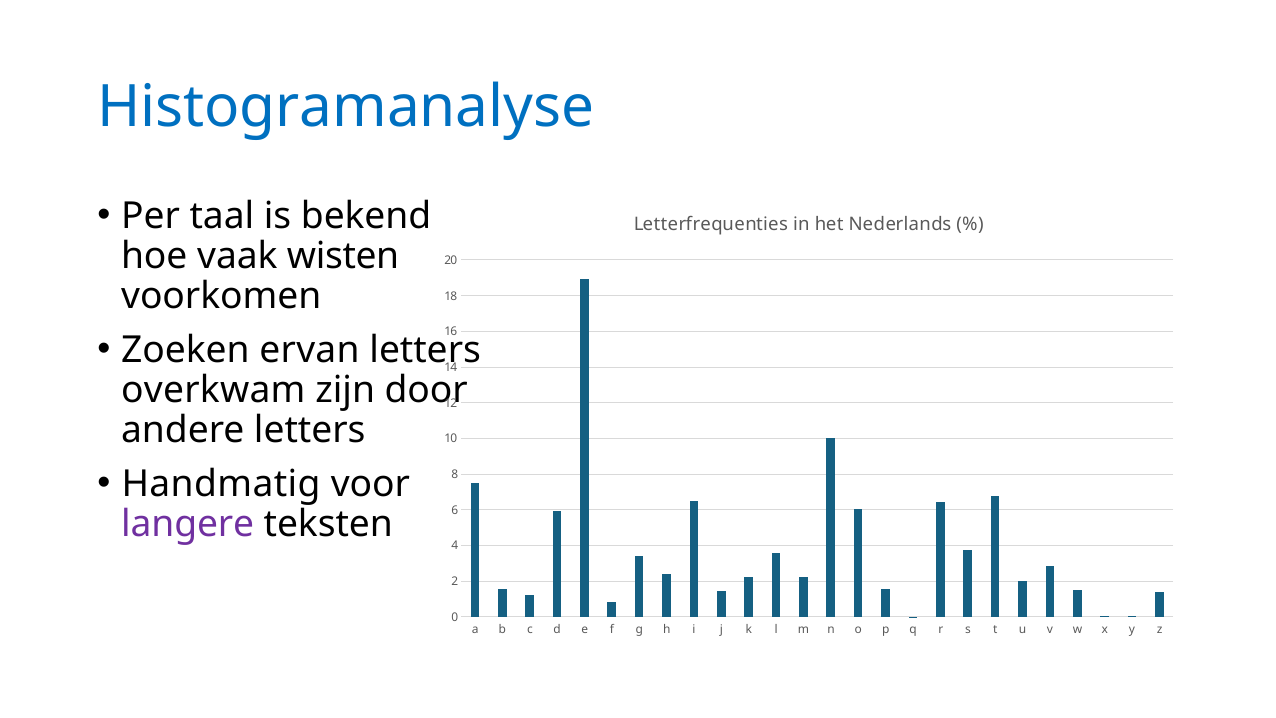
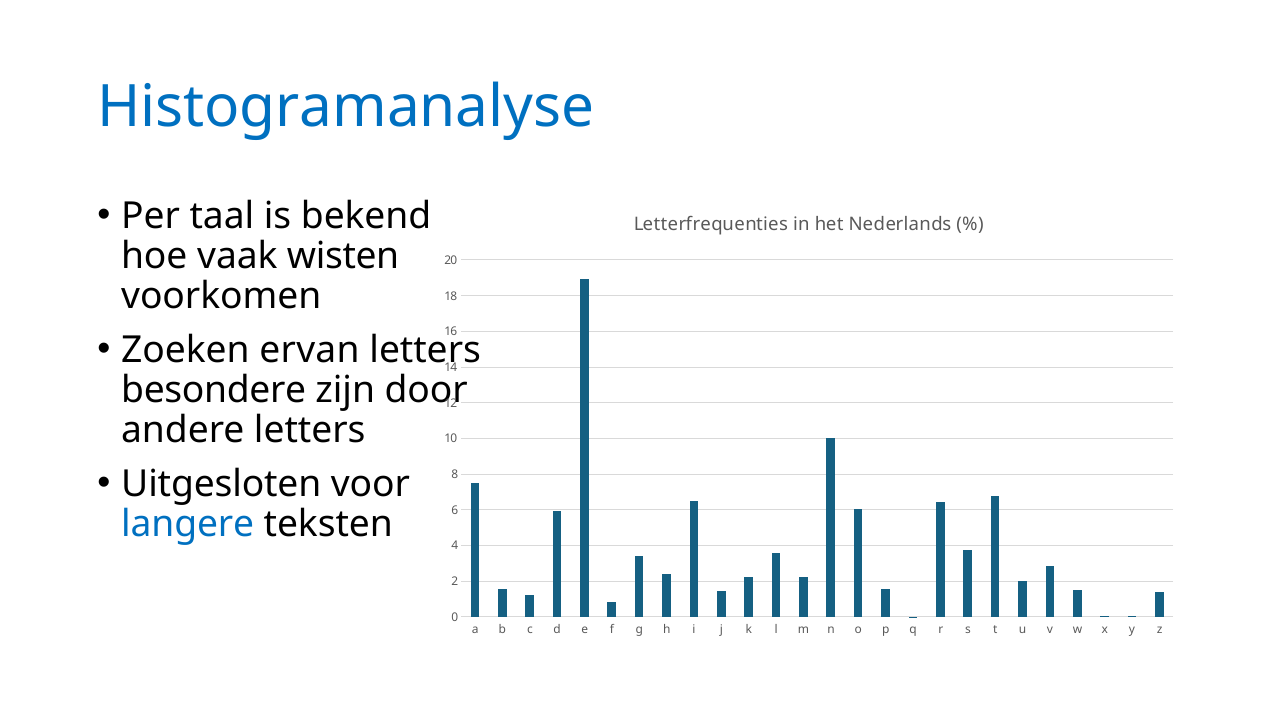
overkwam: overkwam -> besondere
Handmatig: Handmatig -> Uitgesloten
langere colour: purple -> blue
